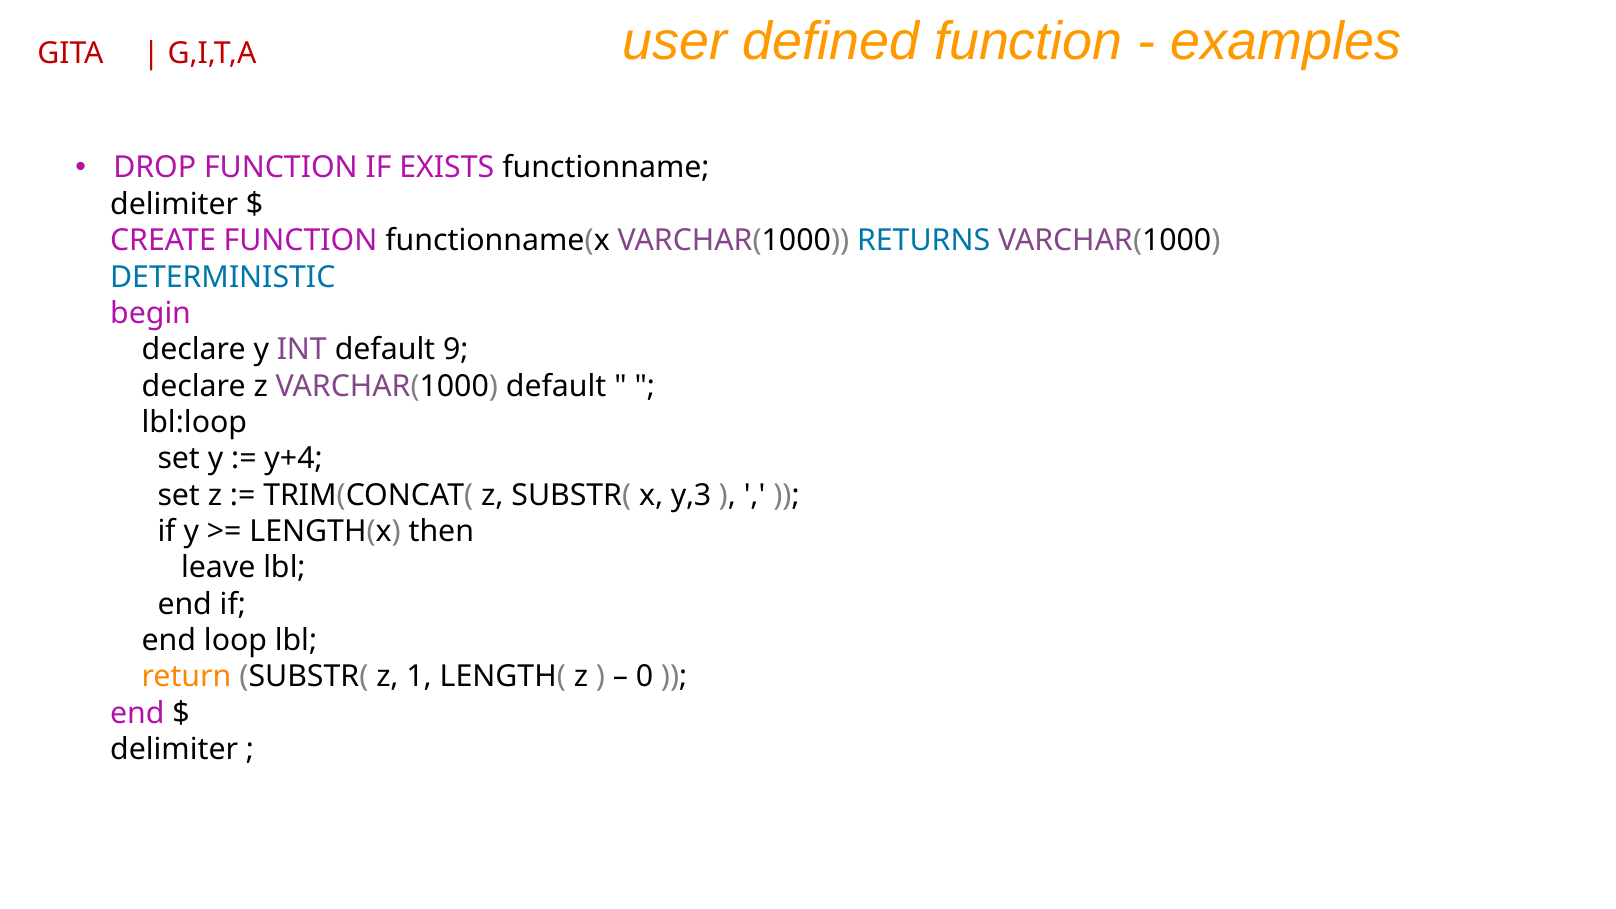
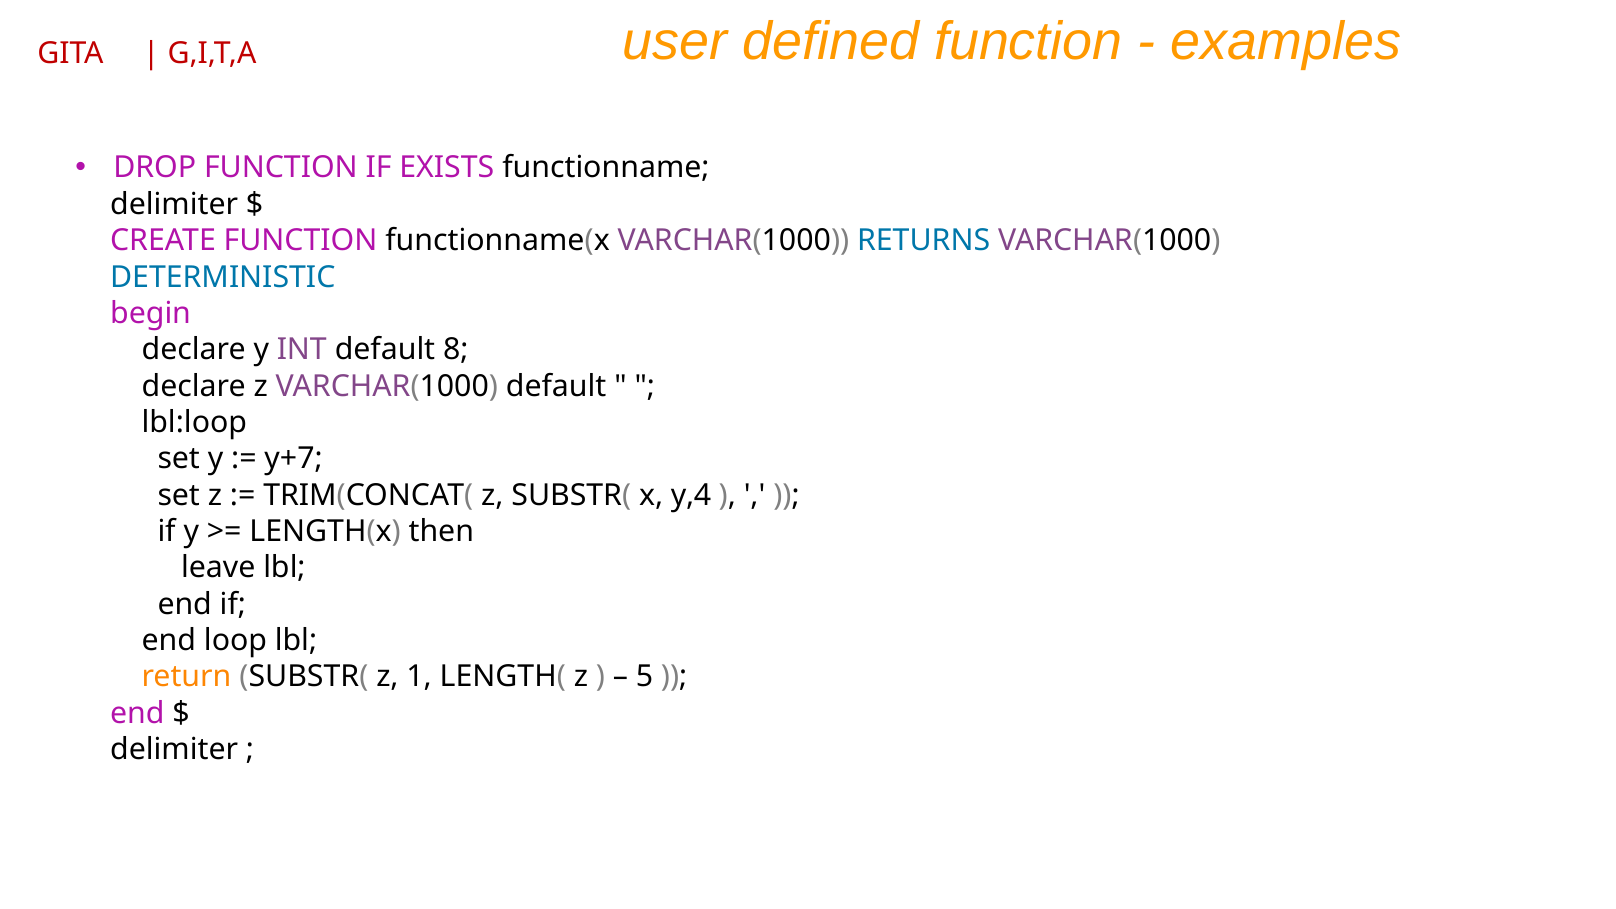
9: 9 -> 8
y+4: y+4 -> y+7
y,3: y,3 -> y,4
0: 0 -> 5
